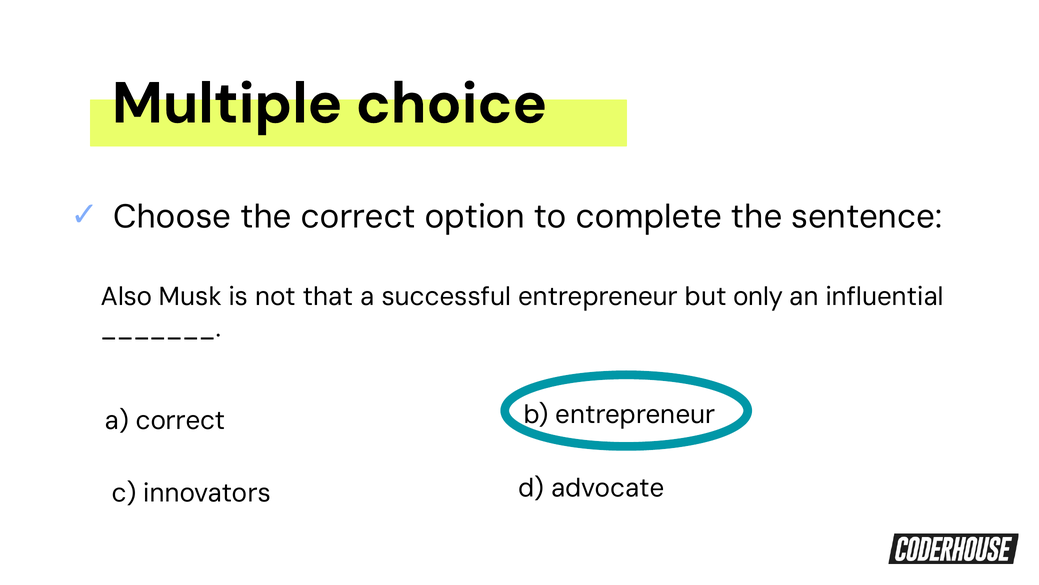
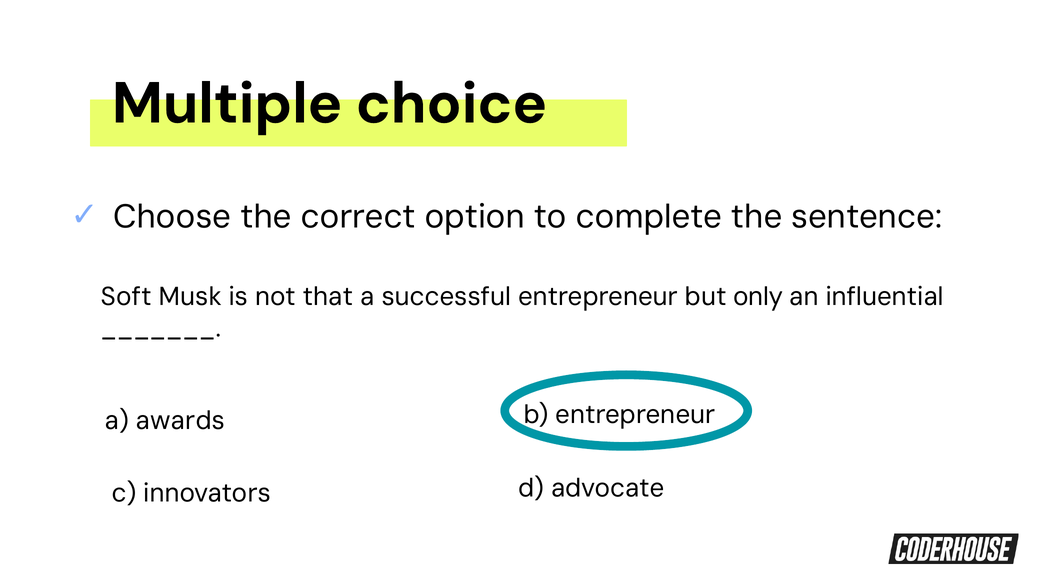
Also: Also -> Soft
a correct: correct -> awards
